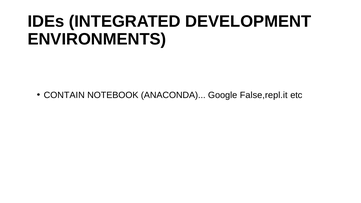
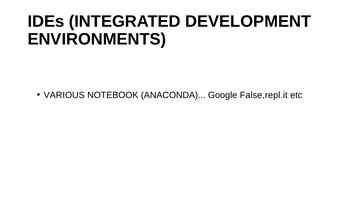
CONTAIN: CONTAIN -> VARIOUS
